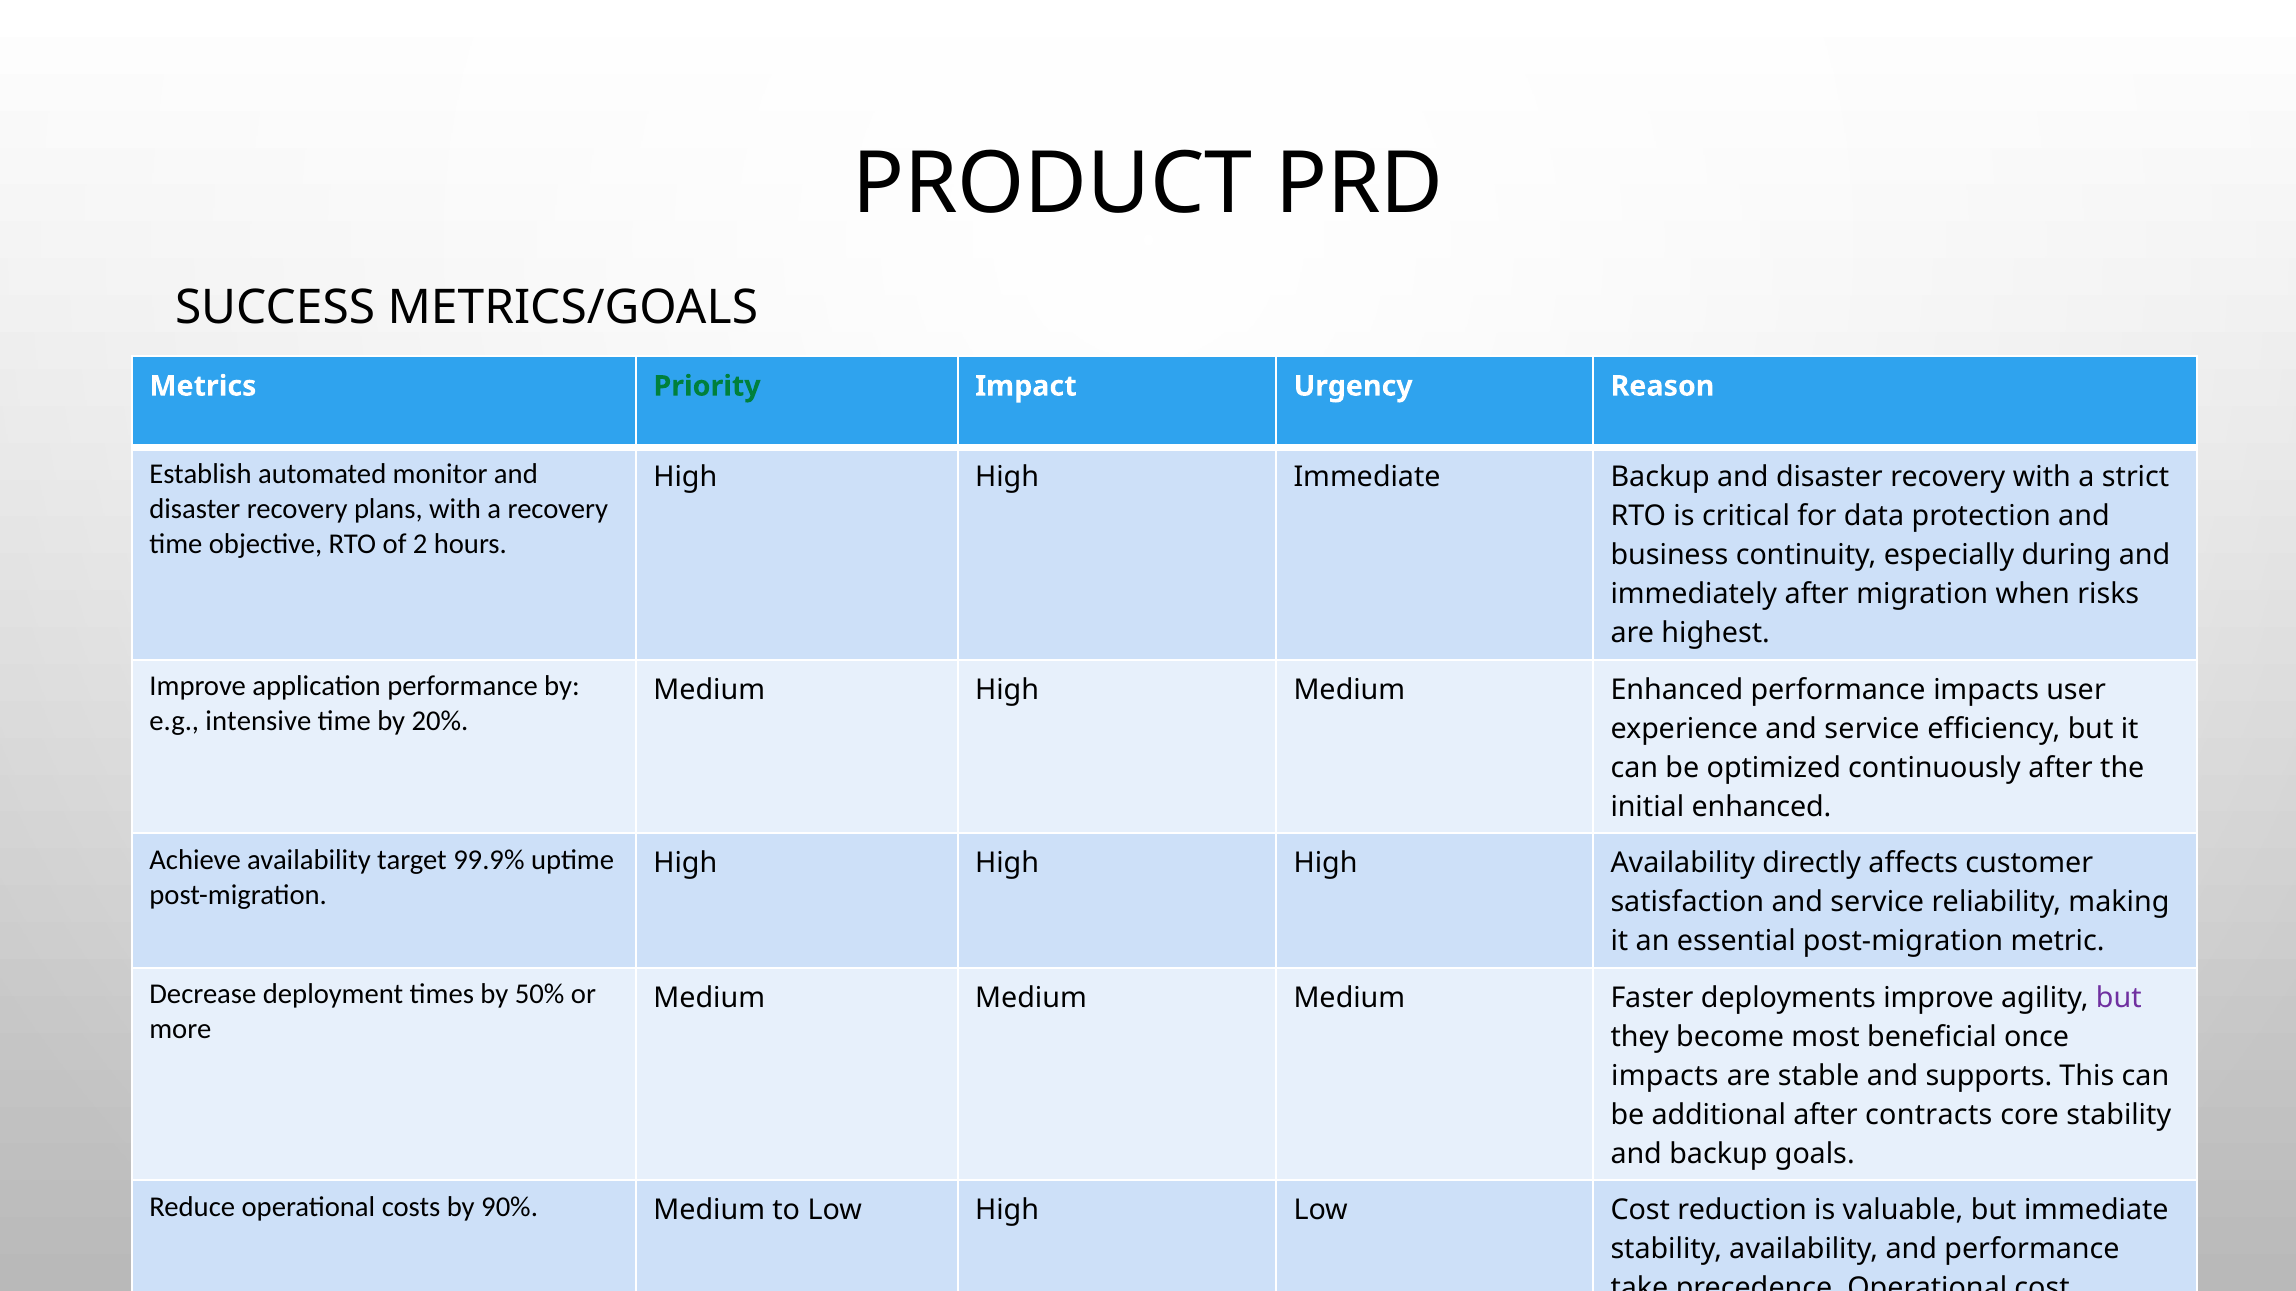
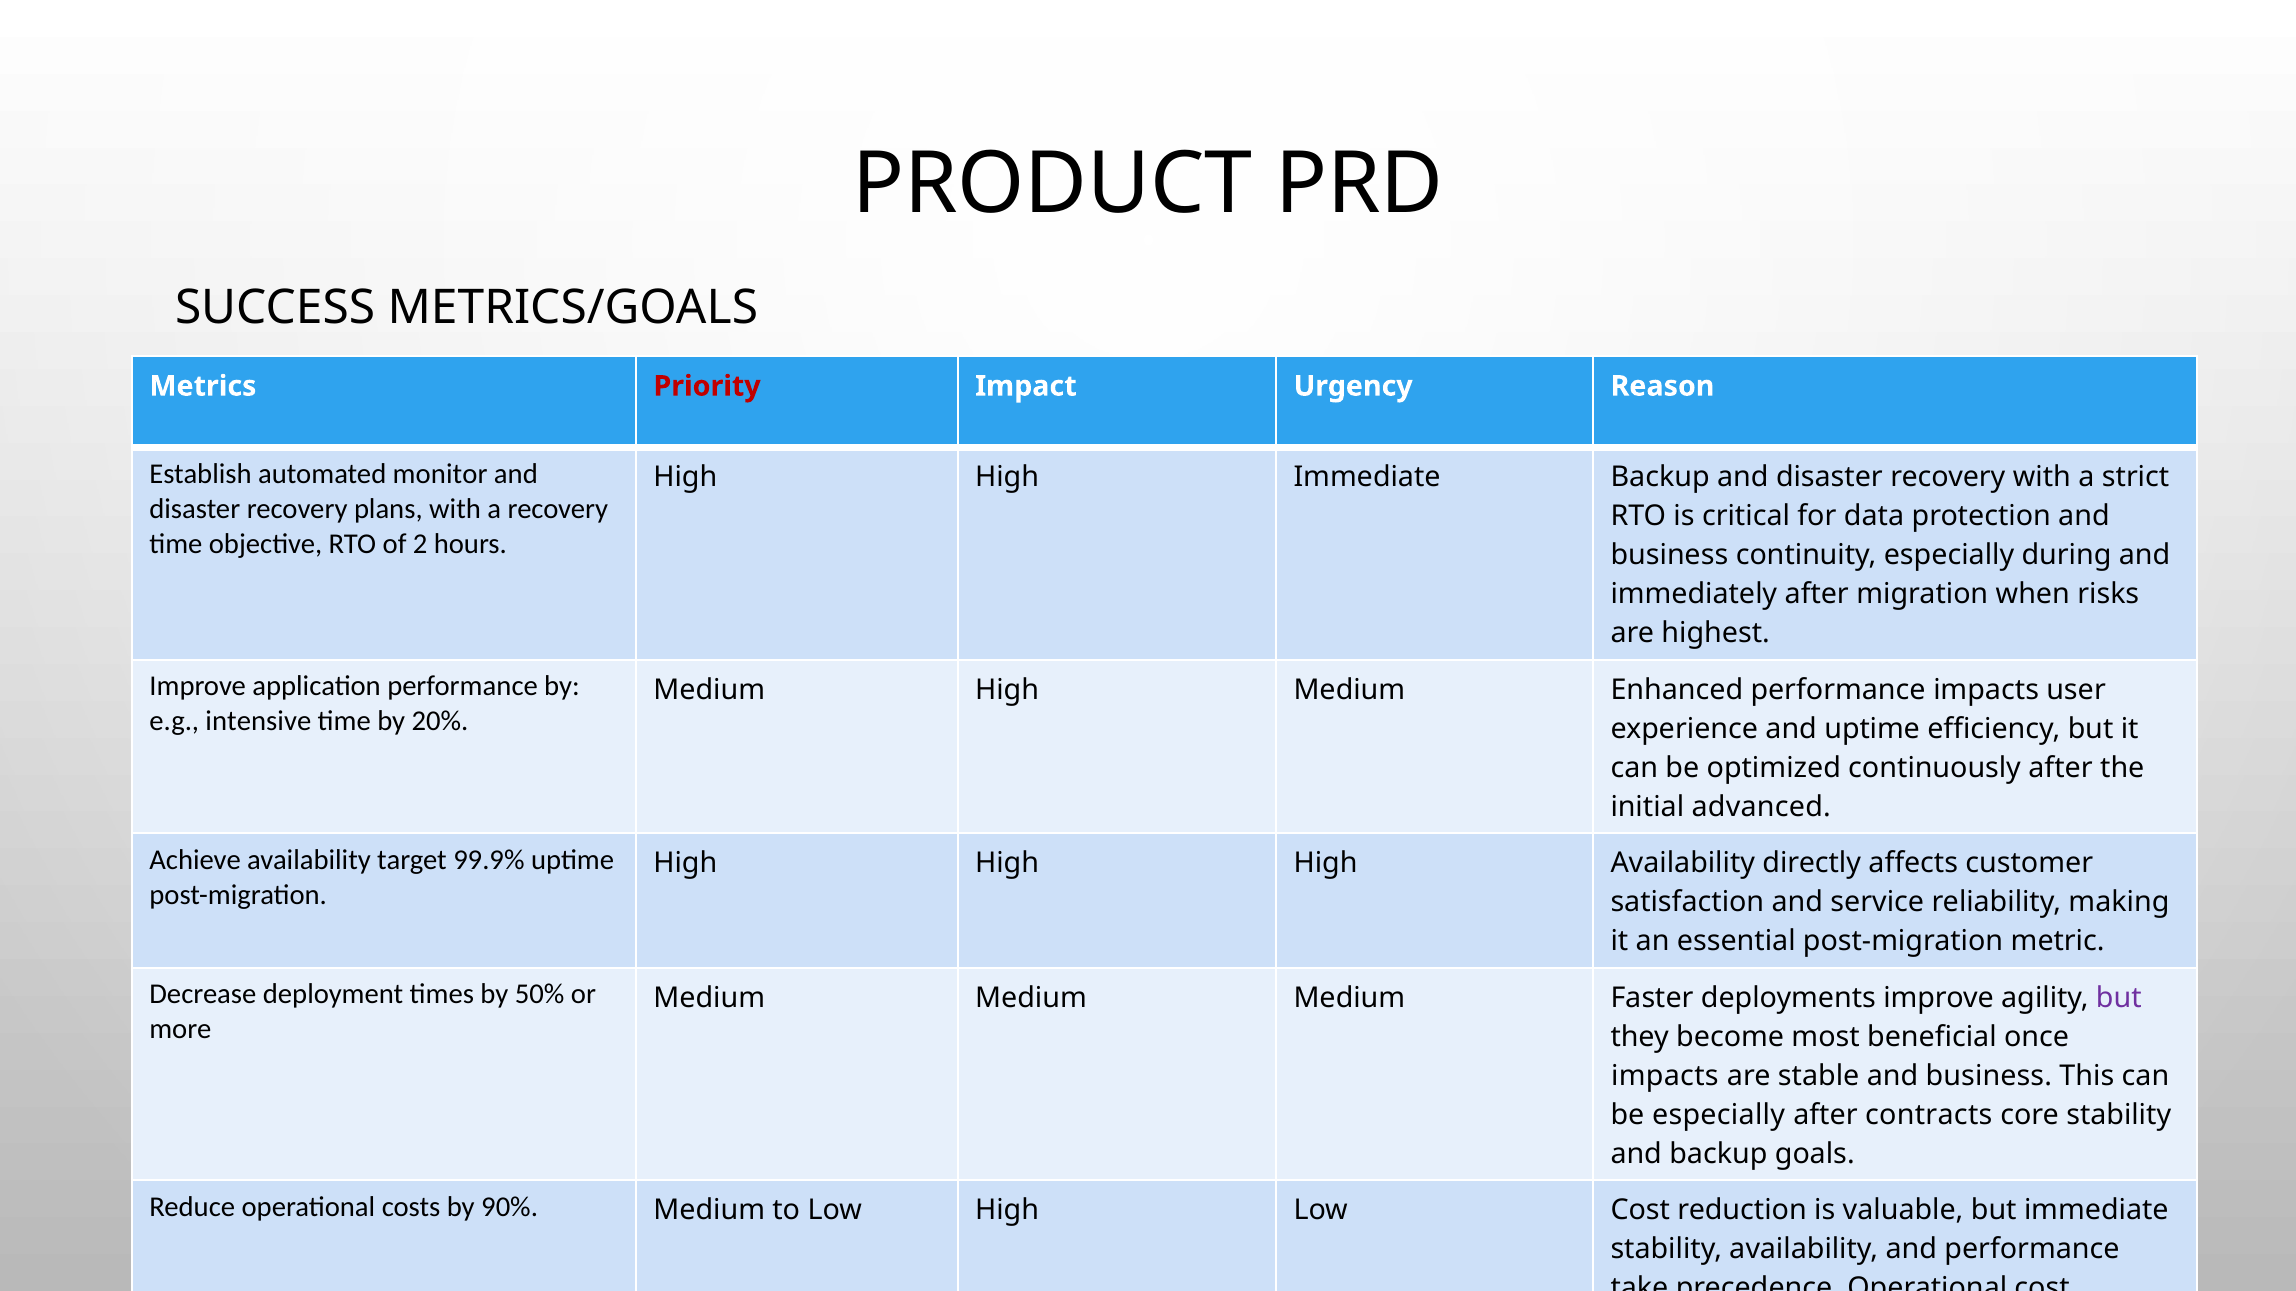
Priority colour: green -> red
experience and service: service -> uptime
initial enhanced: enhanced -> advanced
stable and supports: supports -> business
be additional: additional -> especially
